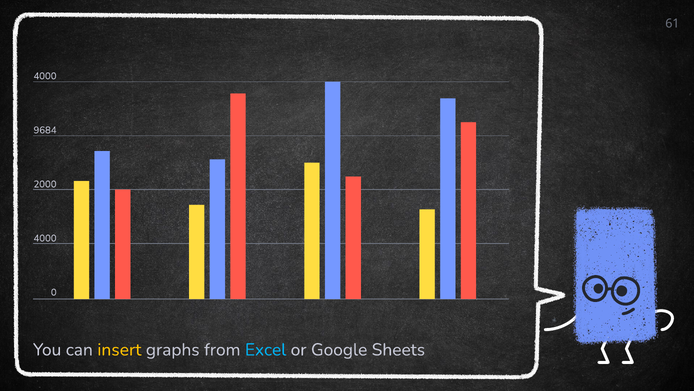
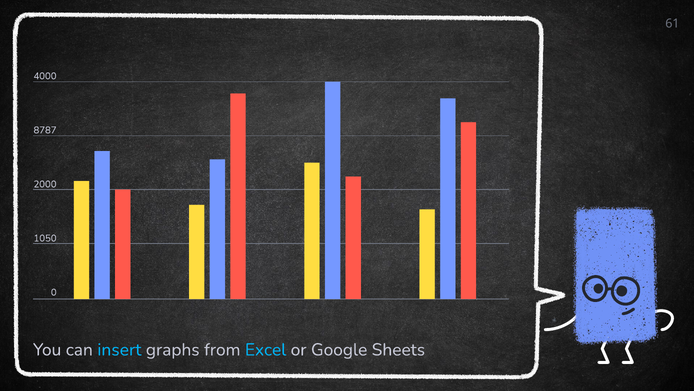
9684: 9684 -> 8787
4000 at (45, 238): 4000 -> 1050
insert colour: yellow -> light blue
